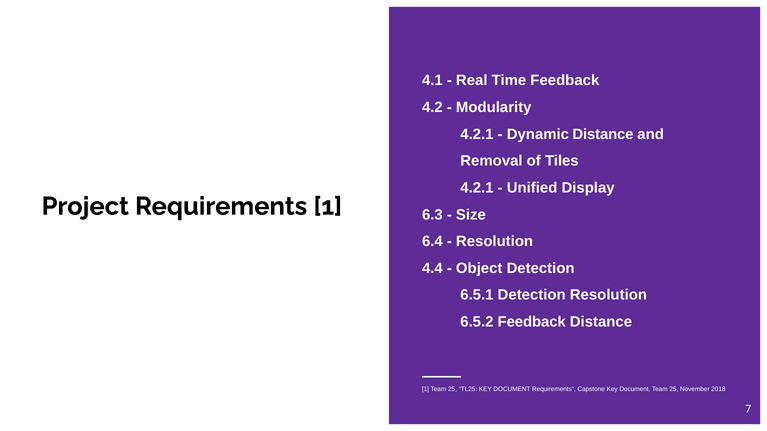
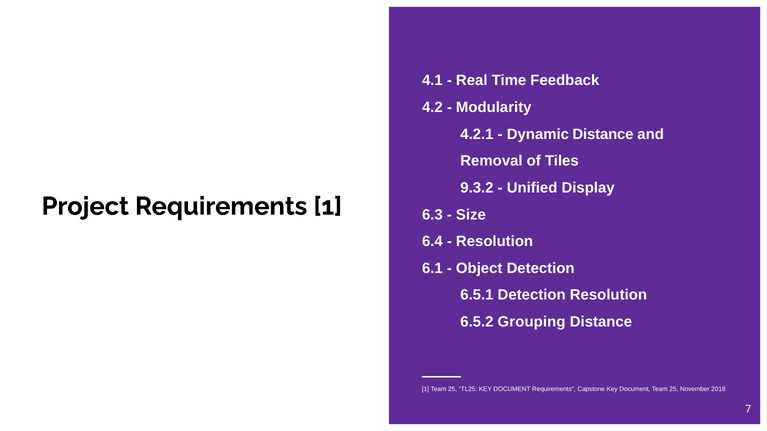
4.2.1 at (477, 188): 4.2.1 -> 9.3.2
4.4: 4.4 -> 6.1
6.5.2 Feedback: Feedback -> Grouping
